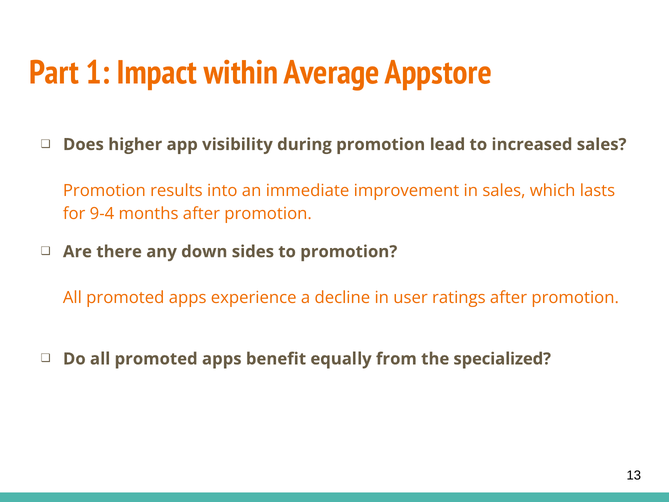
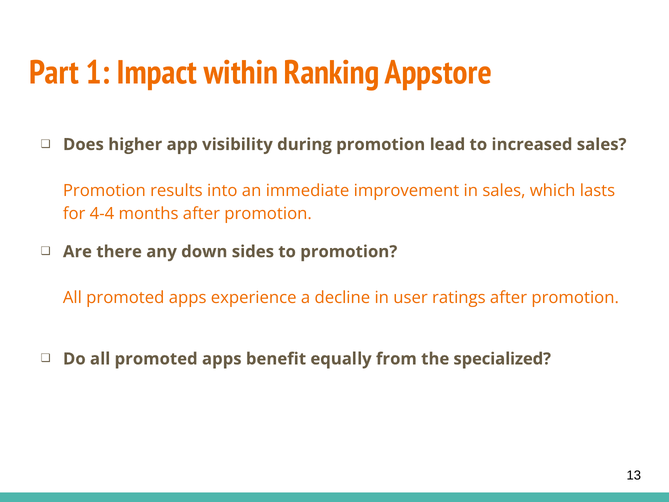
Average: Average -> Ranking
9-4: 9-4 -> 4-4
